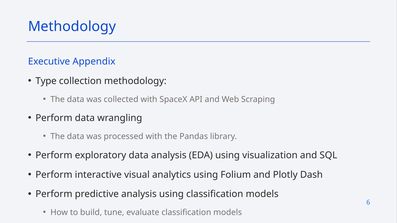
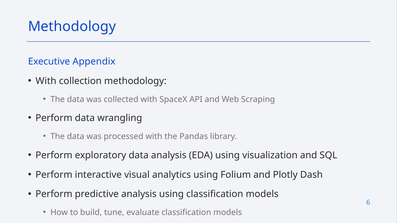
Type at (46, 81): Type -> With
